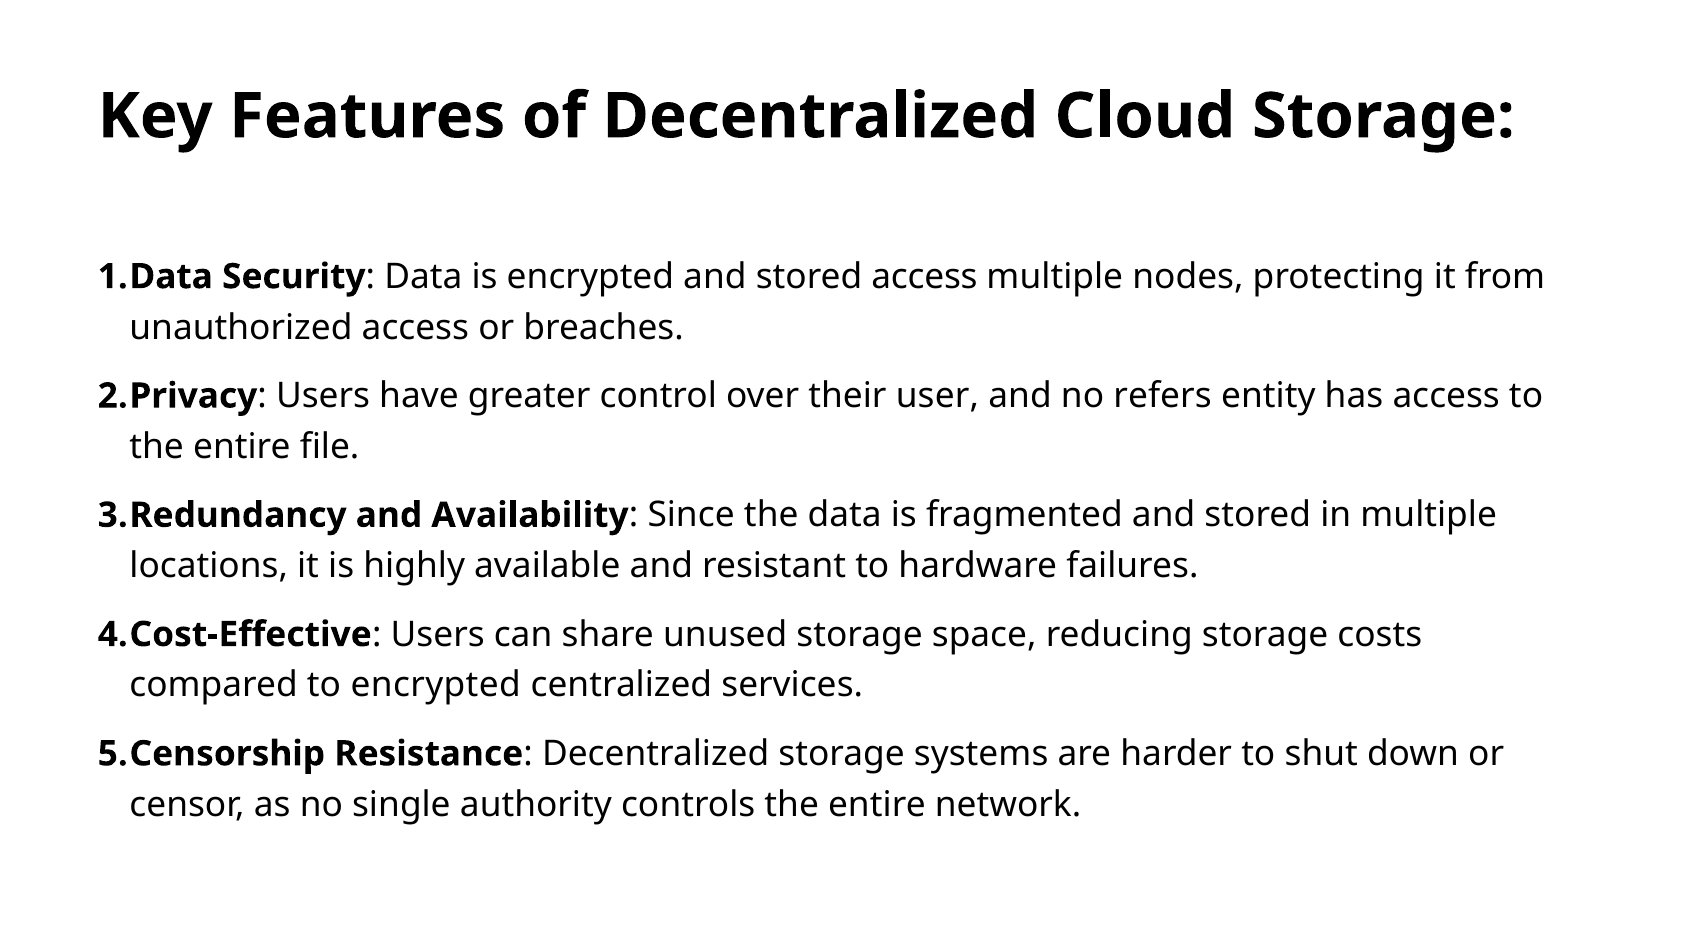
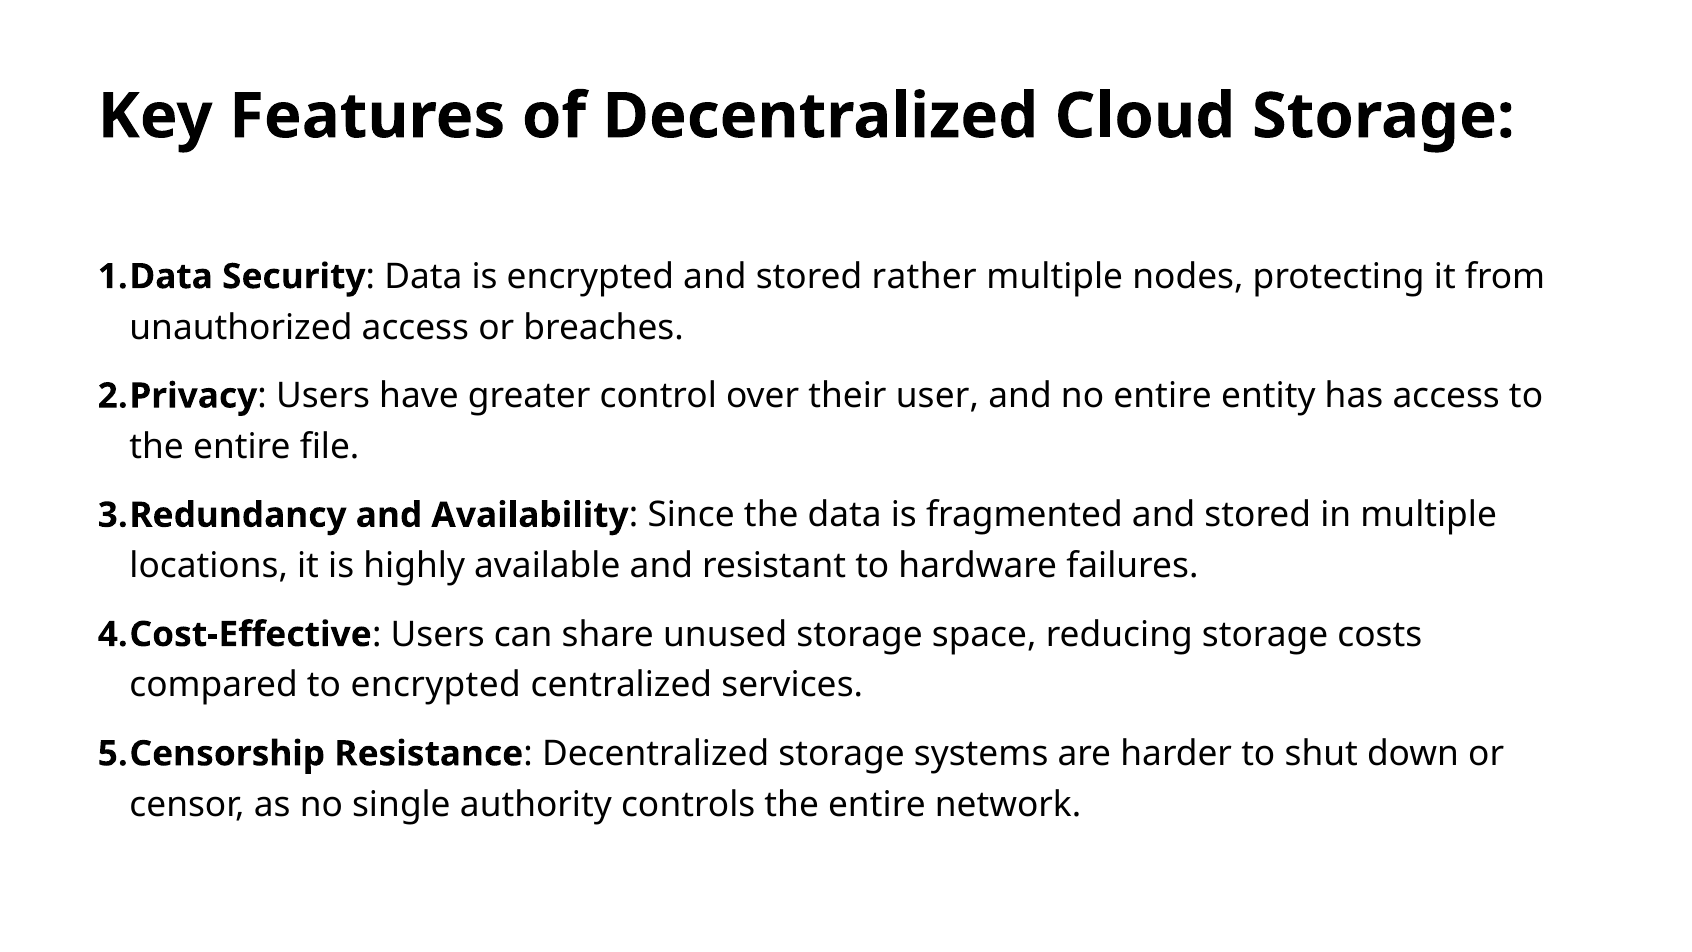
stored access: access -> rather
no refers: refers -> entire
